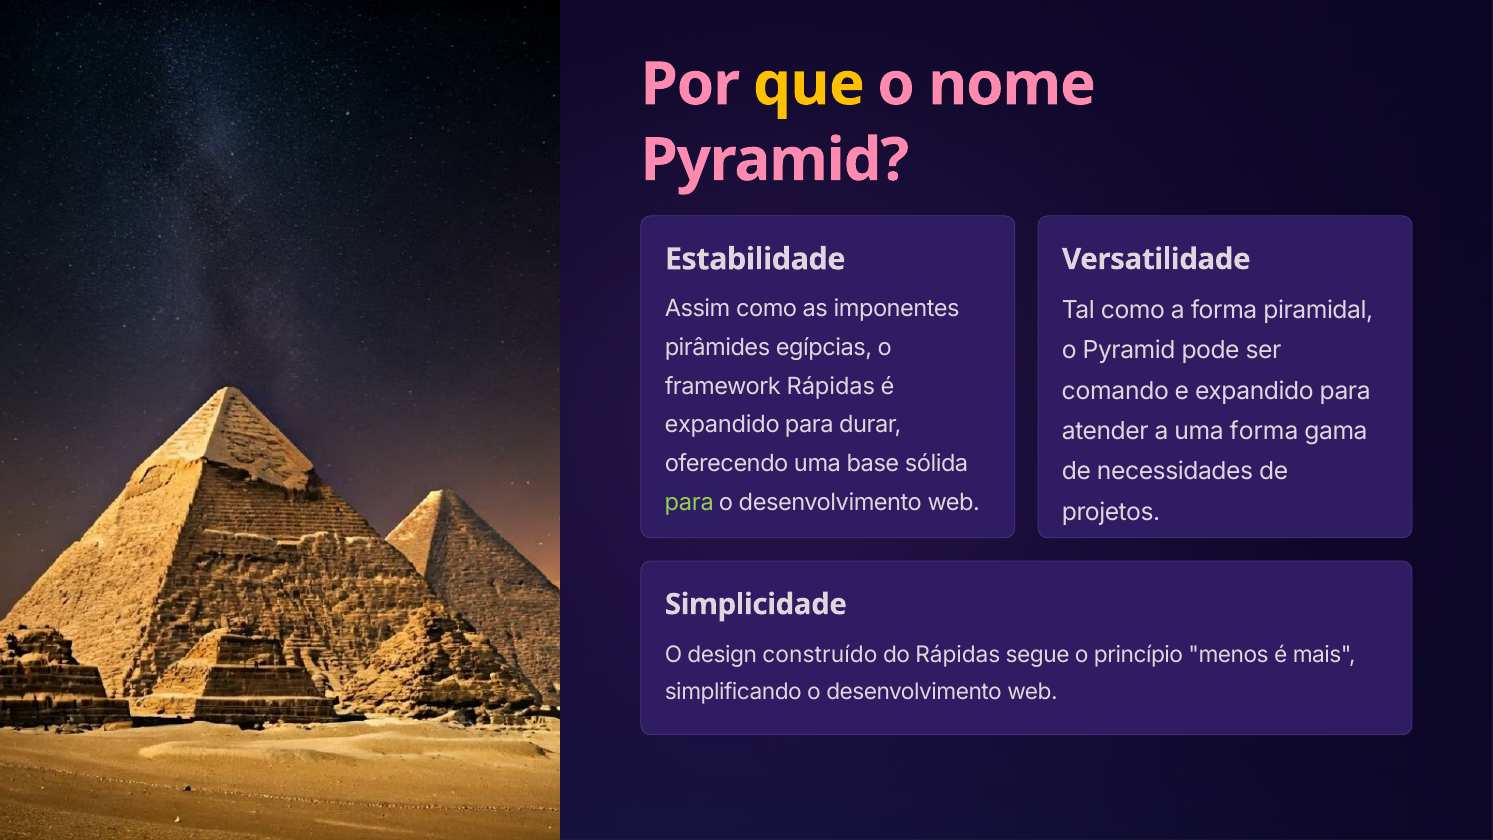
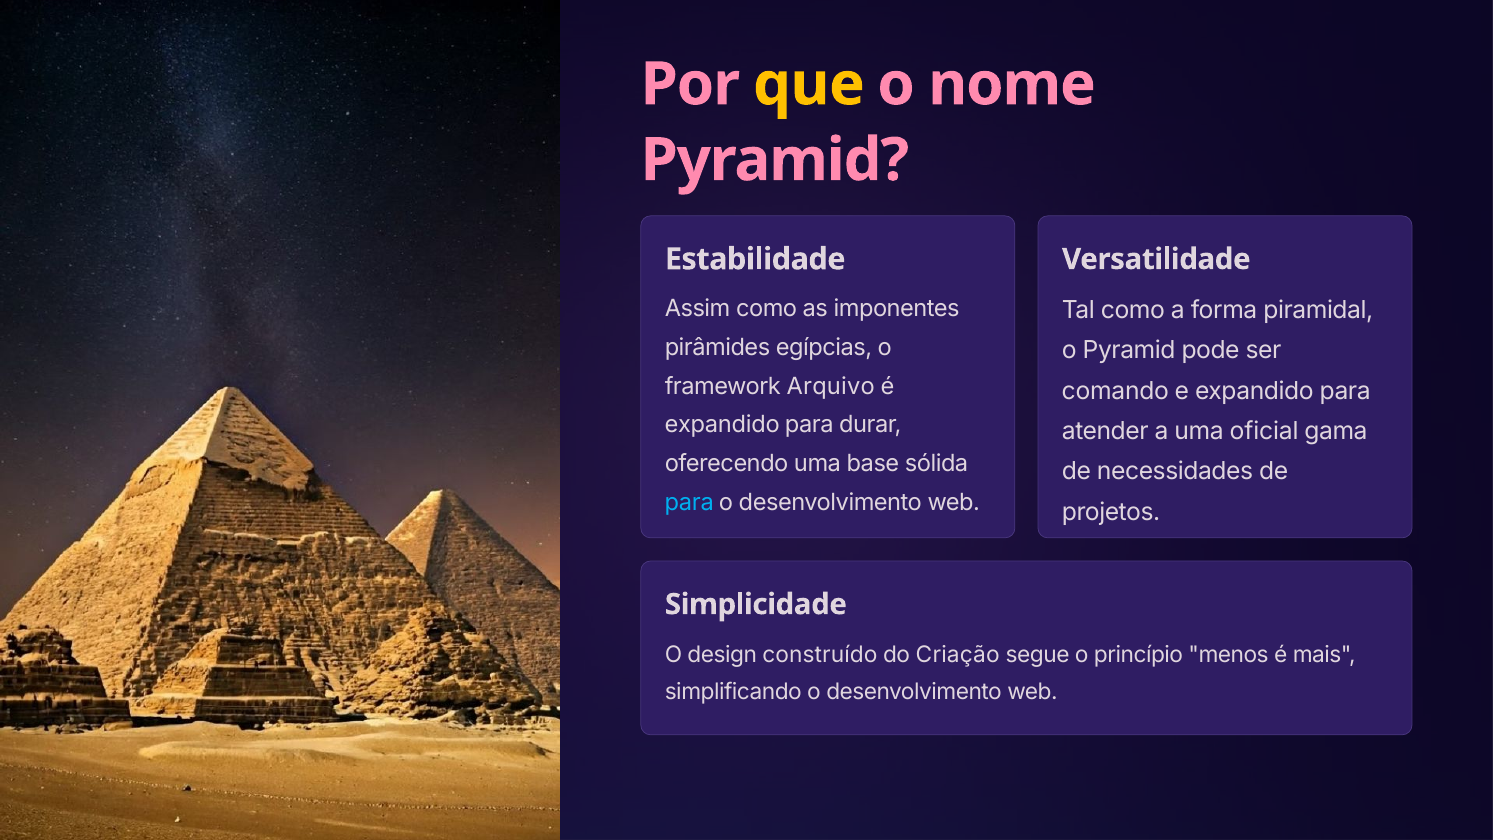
framework Rápidas: Rápidas -> Arquivo
uma forma: forma -> oficial
para at (689, 502) colour: light green -> light blue
do Rápidas: Rápidas -> Criação
